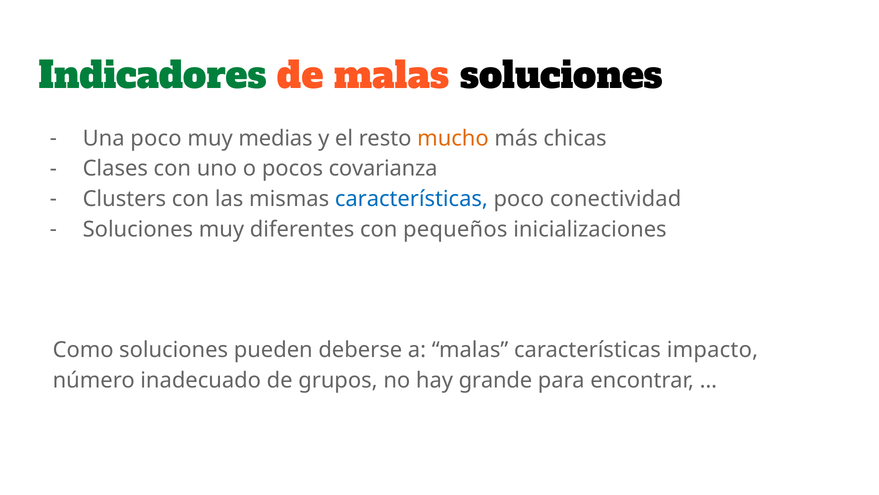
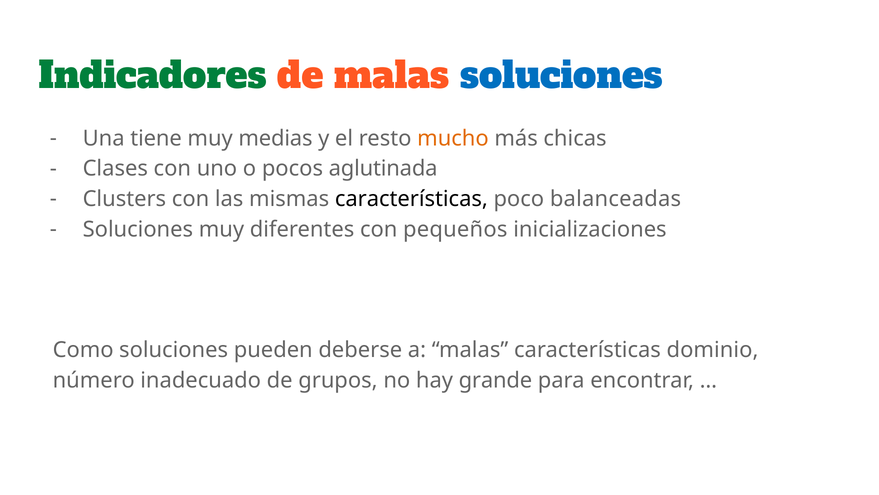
soluciones at (561, 76) colour: black -> blue
Una poco: poco -> tiene
covarianza: covarianza -> aglutinada
características at (411, 199) colour: blue -> black
conectividad: conectividad -> balanceadas
impacto: impacto -> dominio
